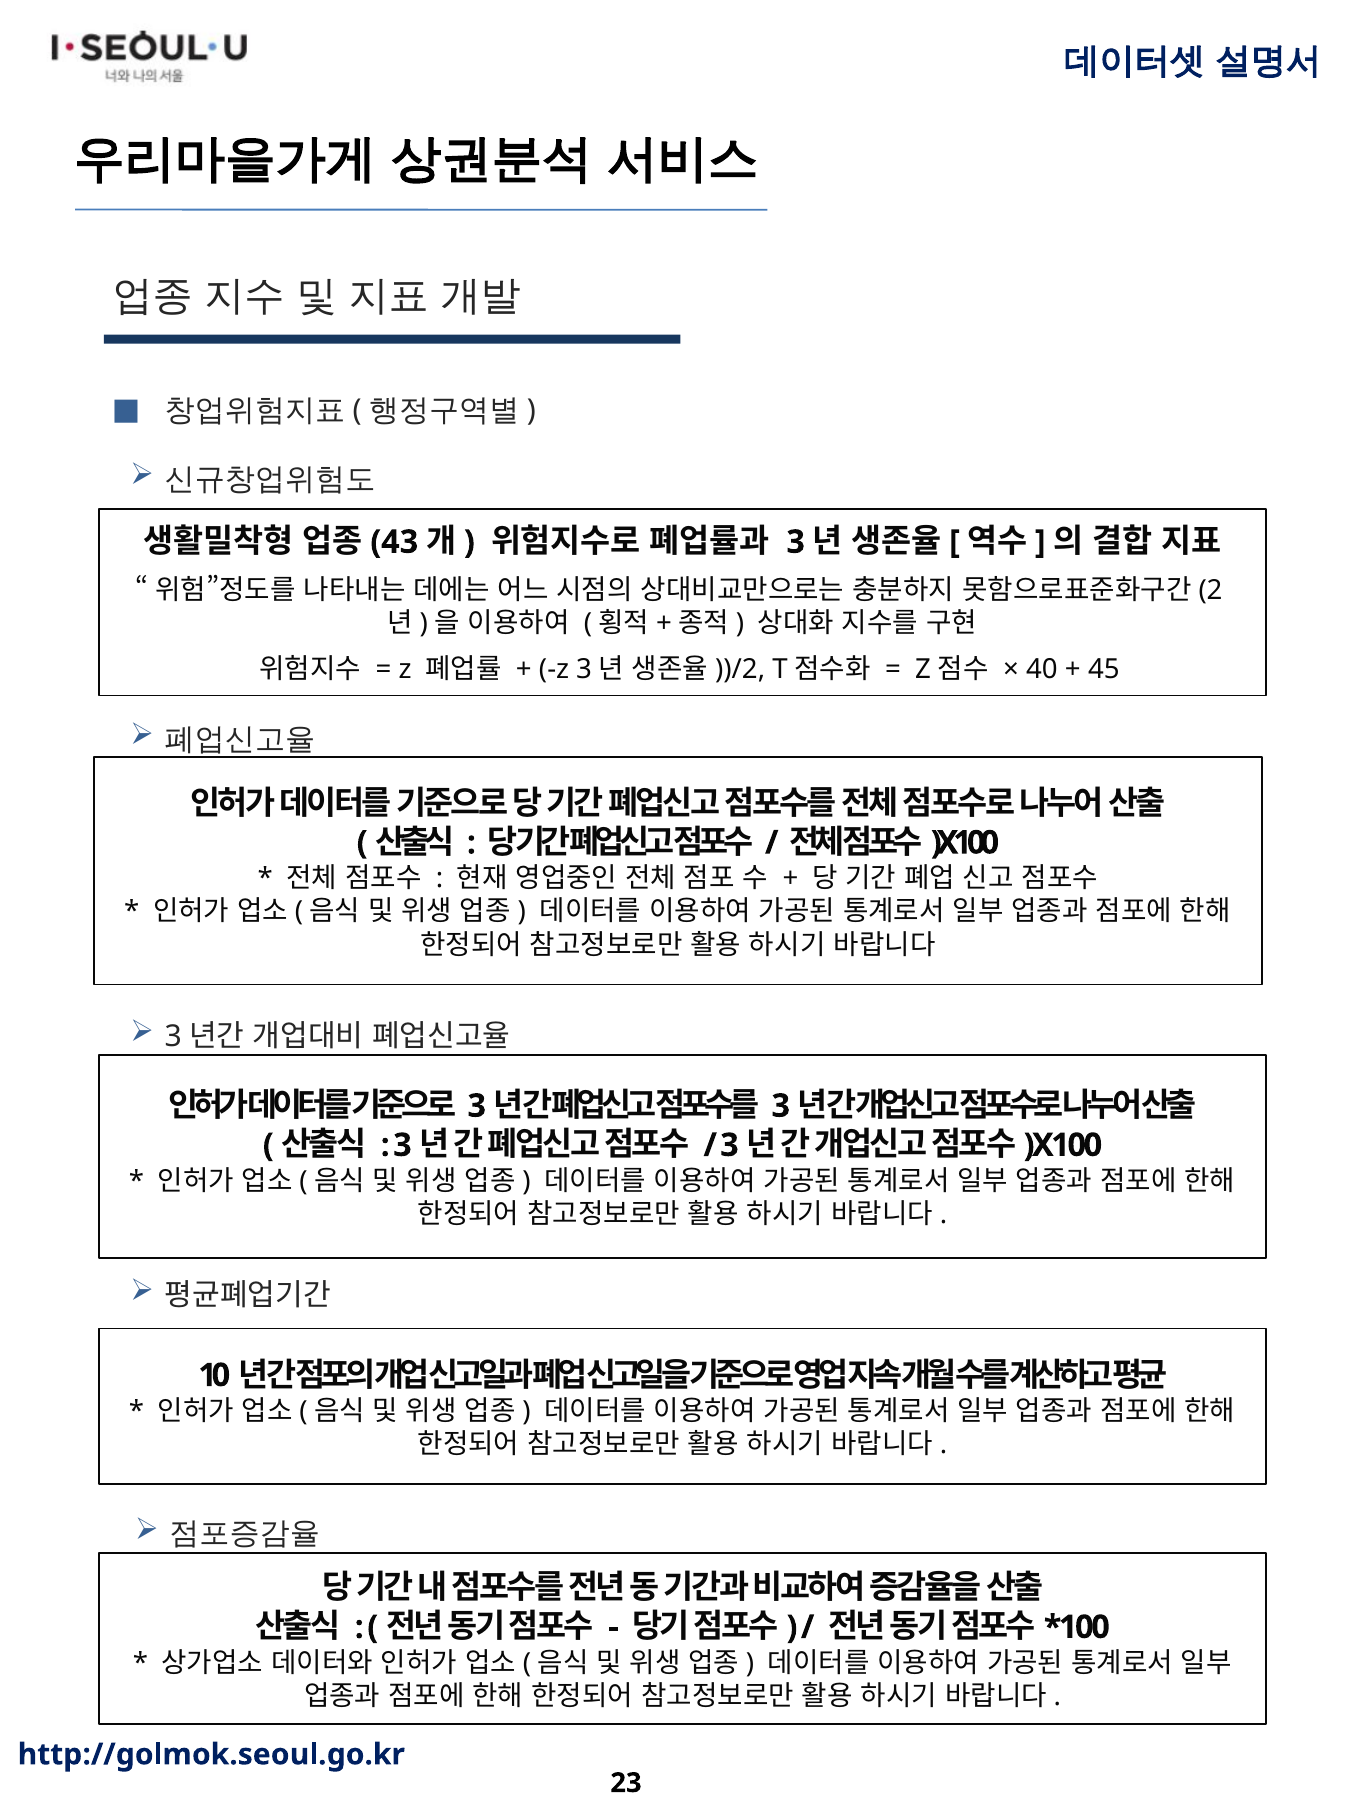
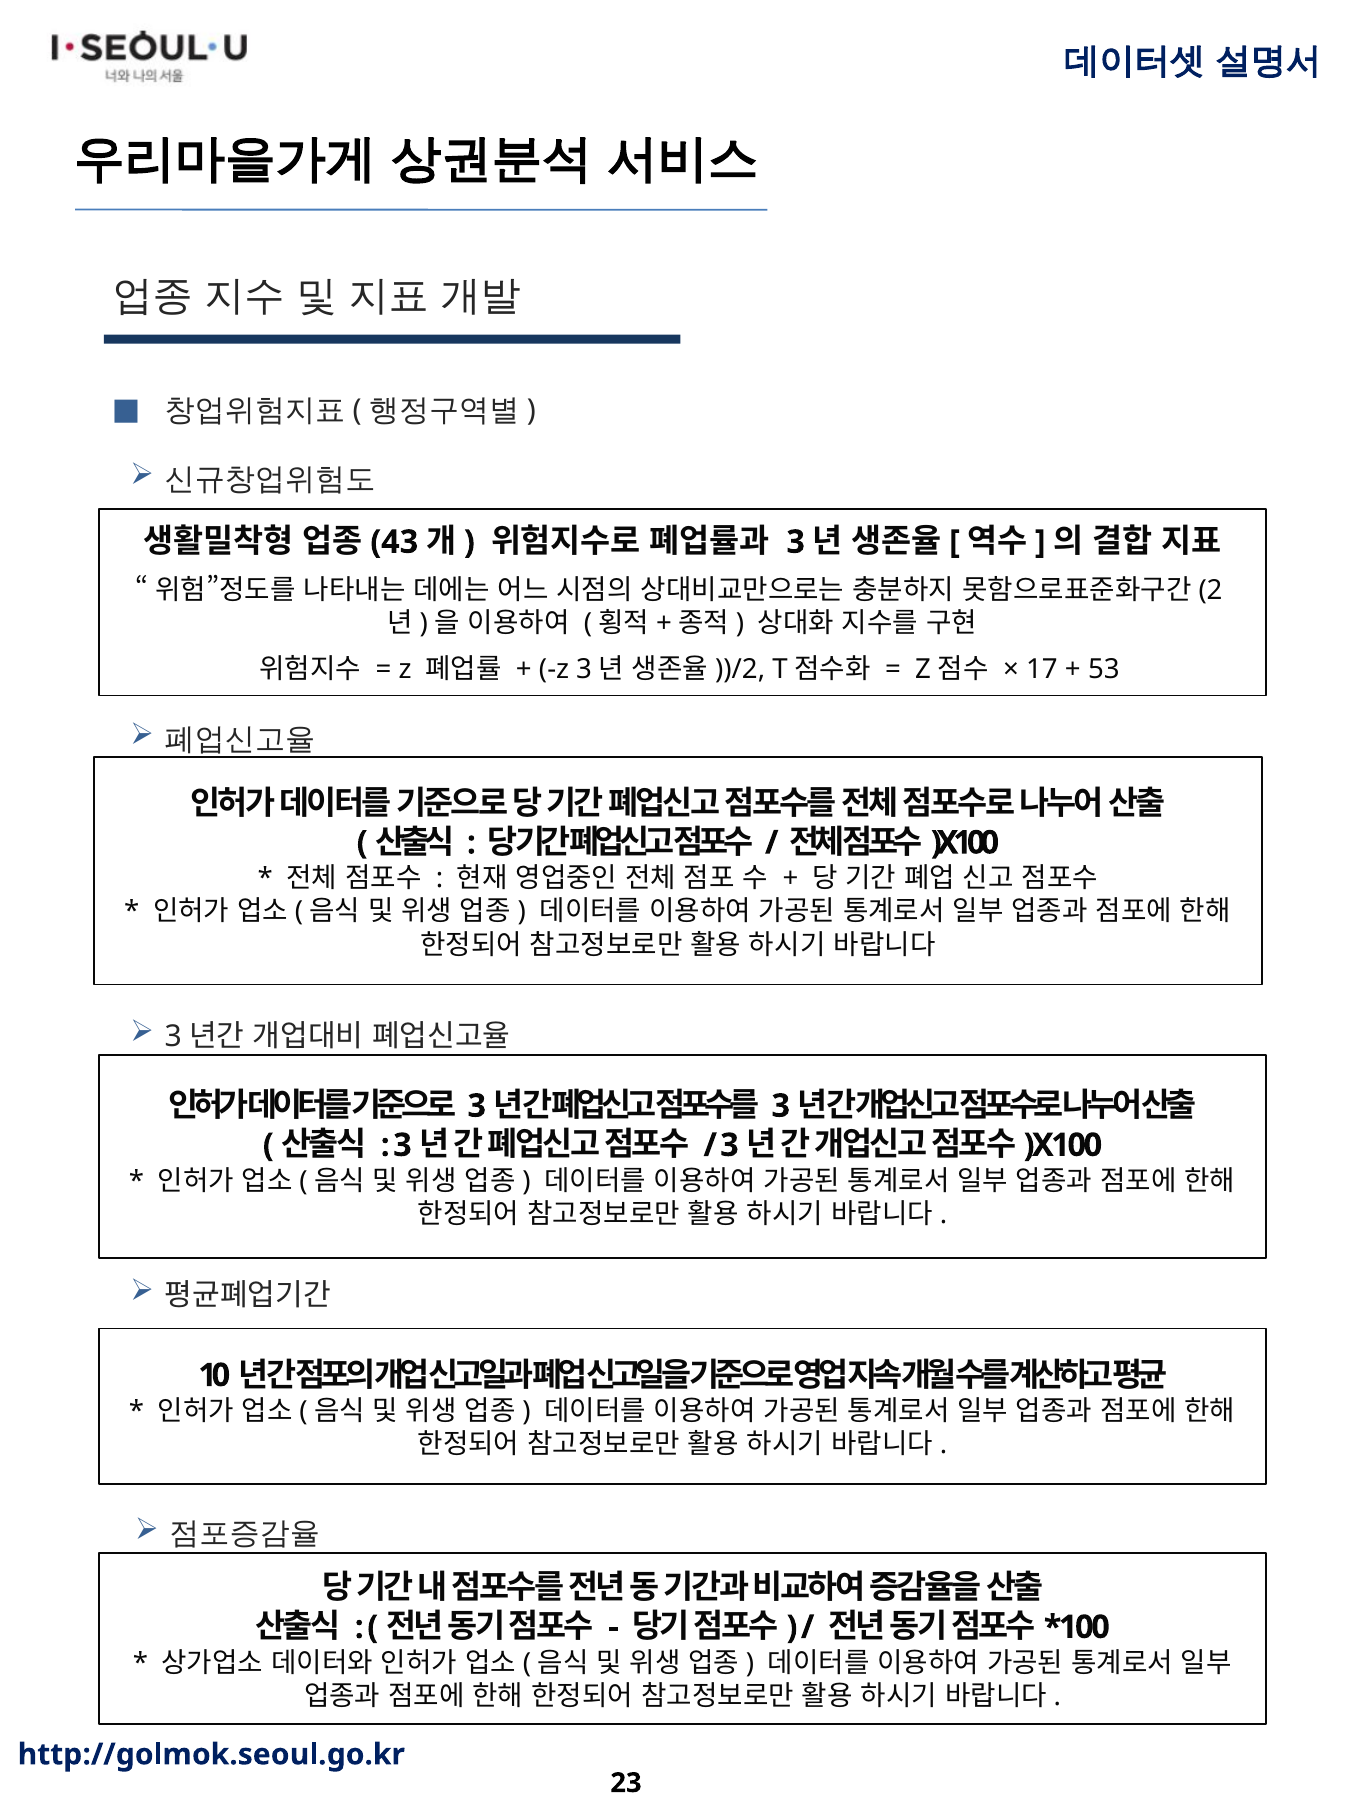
40: 40 -> 17
45: 45 -> 53
